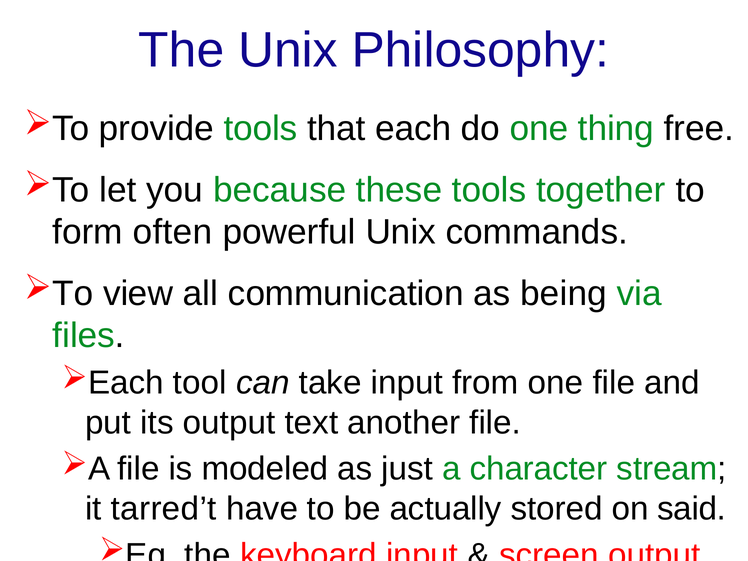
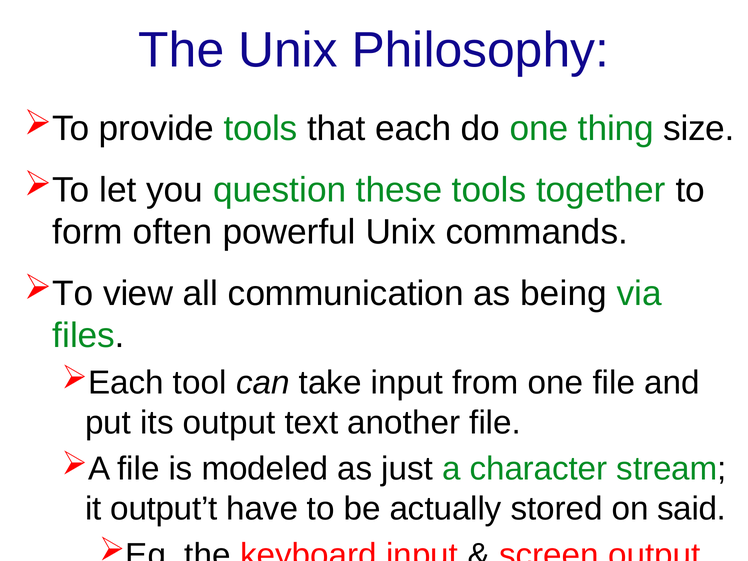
free: free -> size
because: because -> question
tarred’t: tarred’t -> output’t
